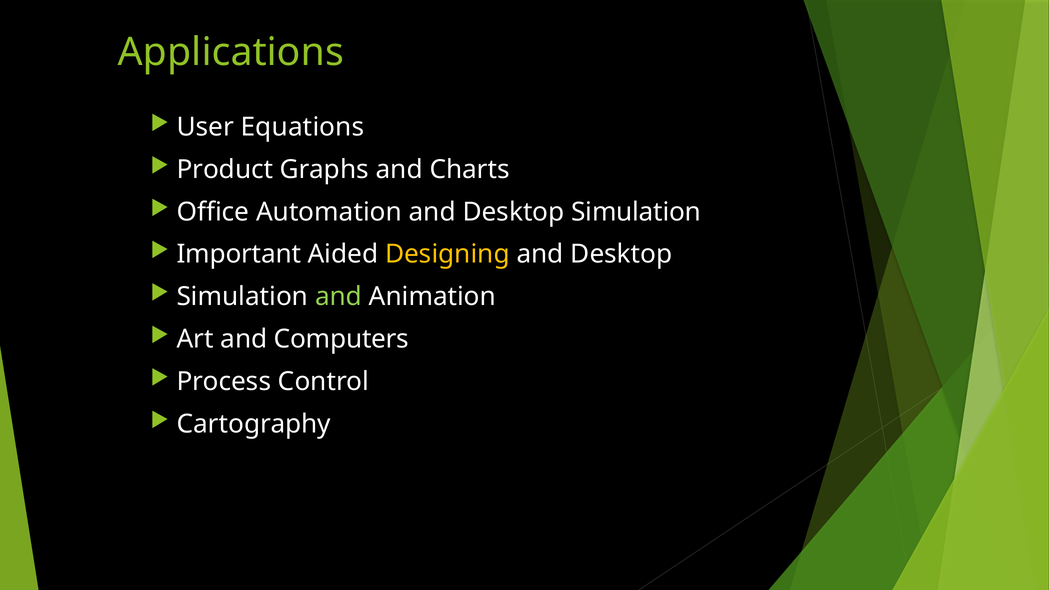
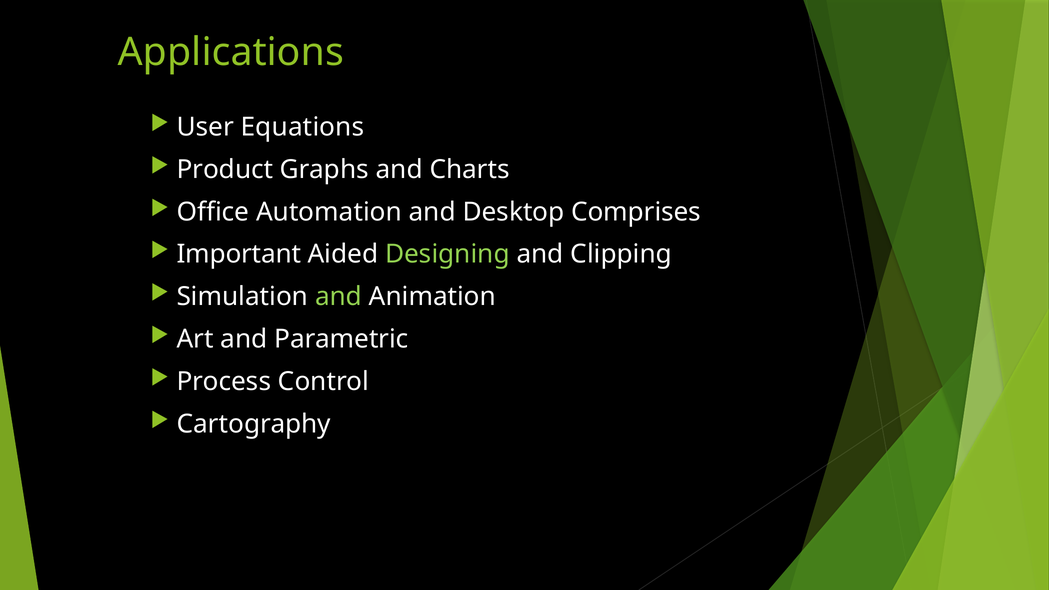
Desktop Simulation: Simulation -> Comprises
Designing colour: yellow -> light green
Desktop at (621, 254): Desktop -> Clipping
Computers: Computers -> Parametric
